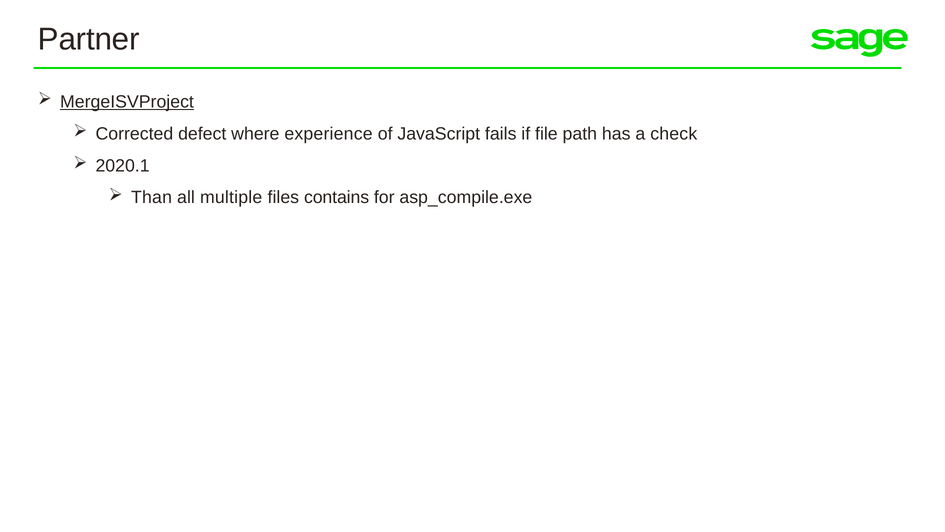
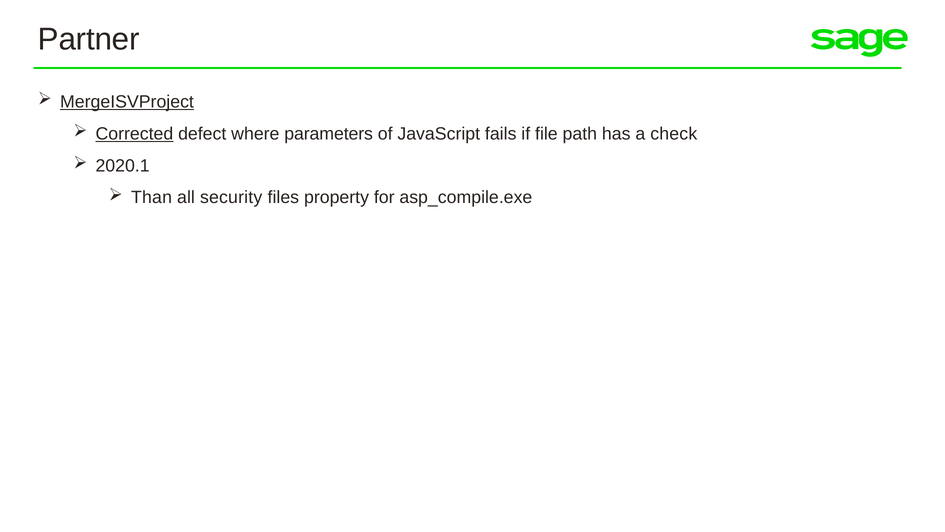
Corrected underline: none -> present
experience: experience -> parameters
multiple: multiple -> security
contains: contains -> property
